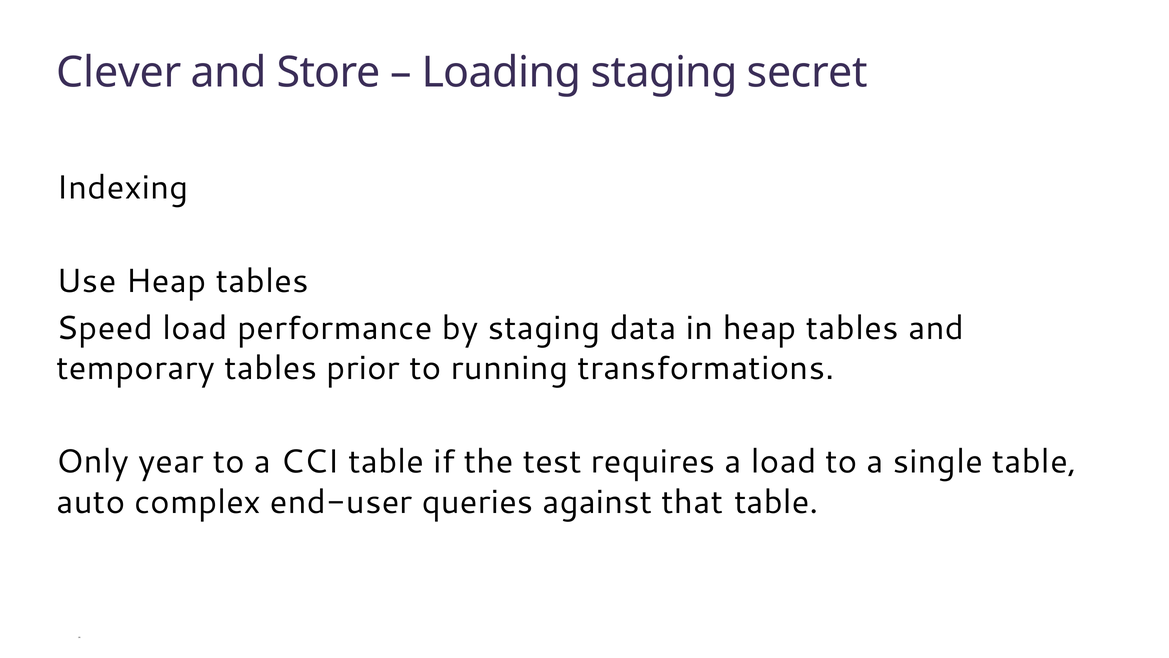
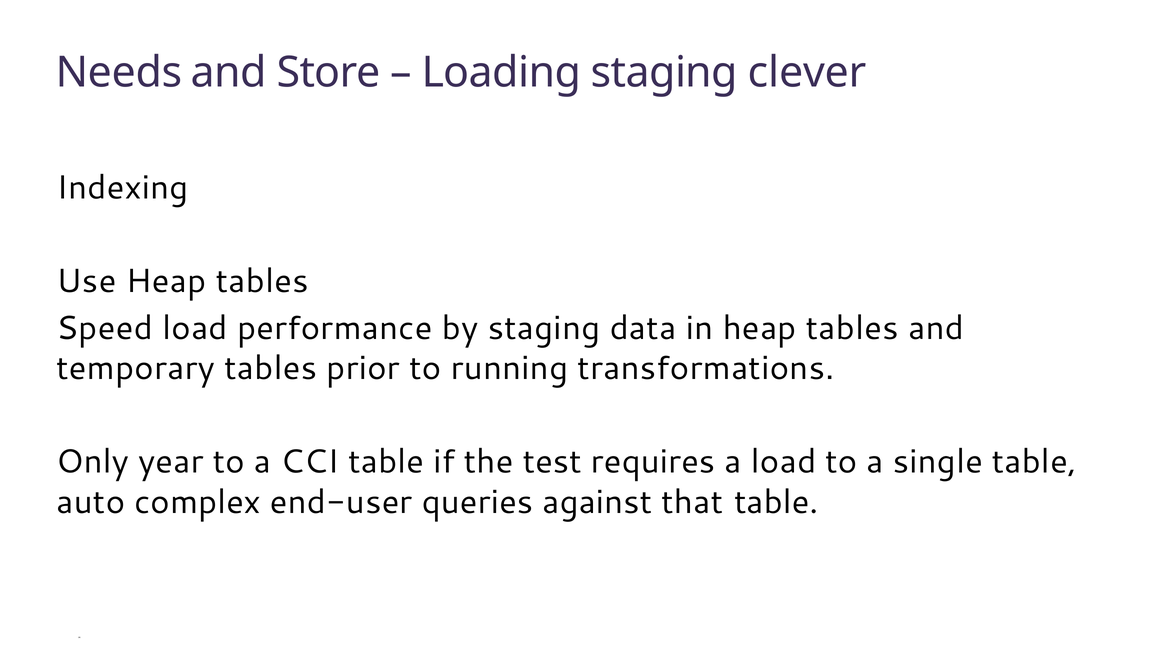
Clever: Clever -> Needs
secret: secret -> clever
